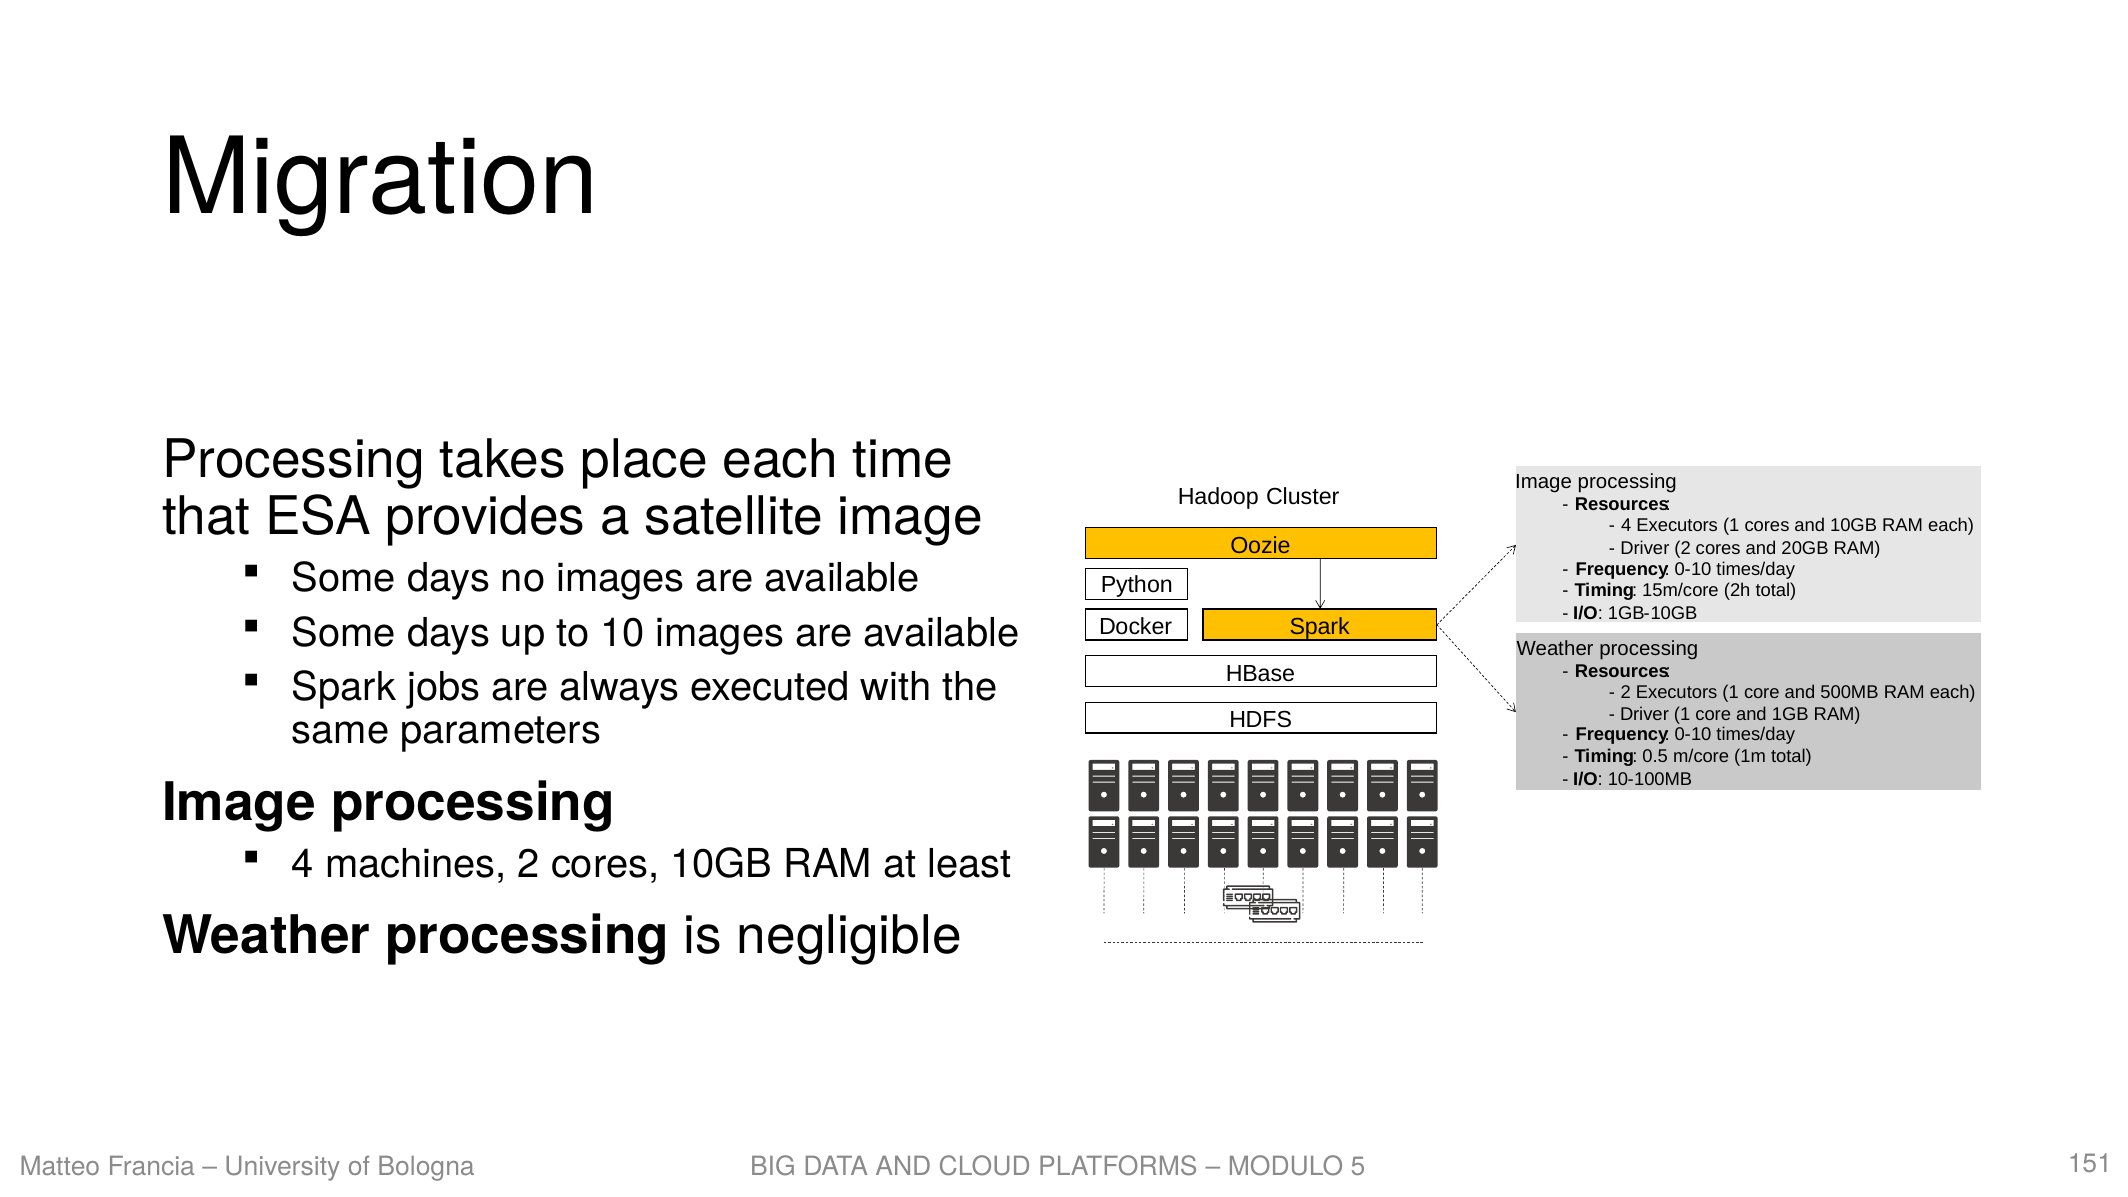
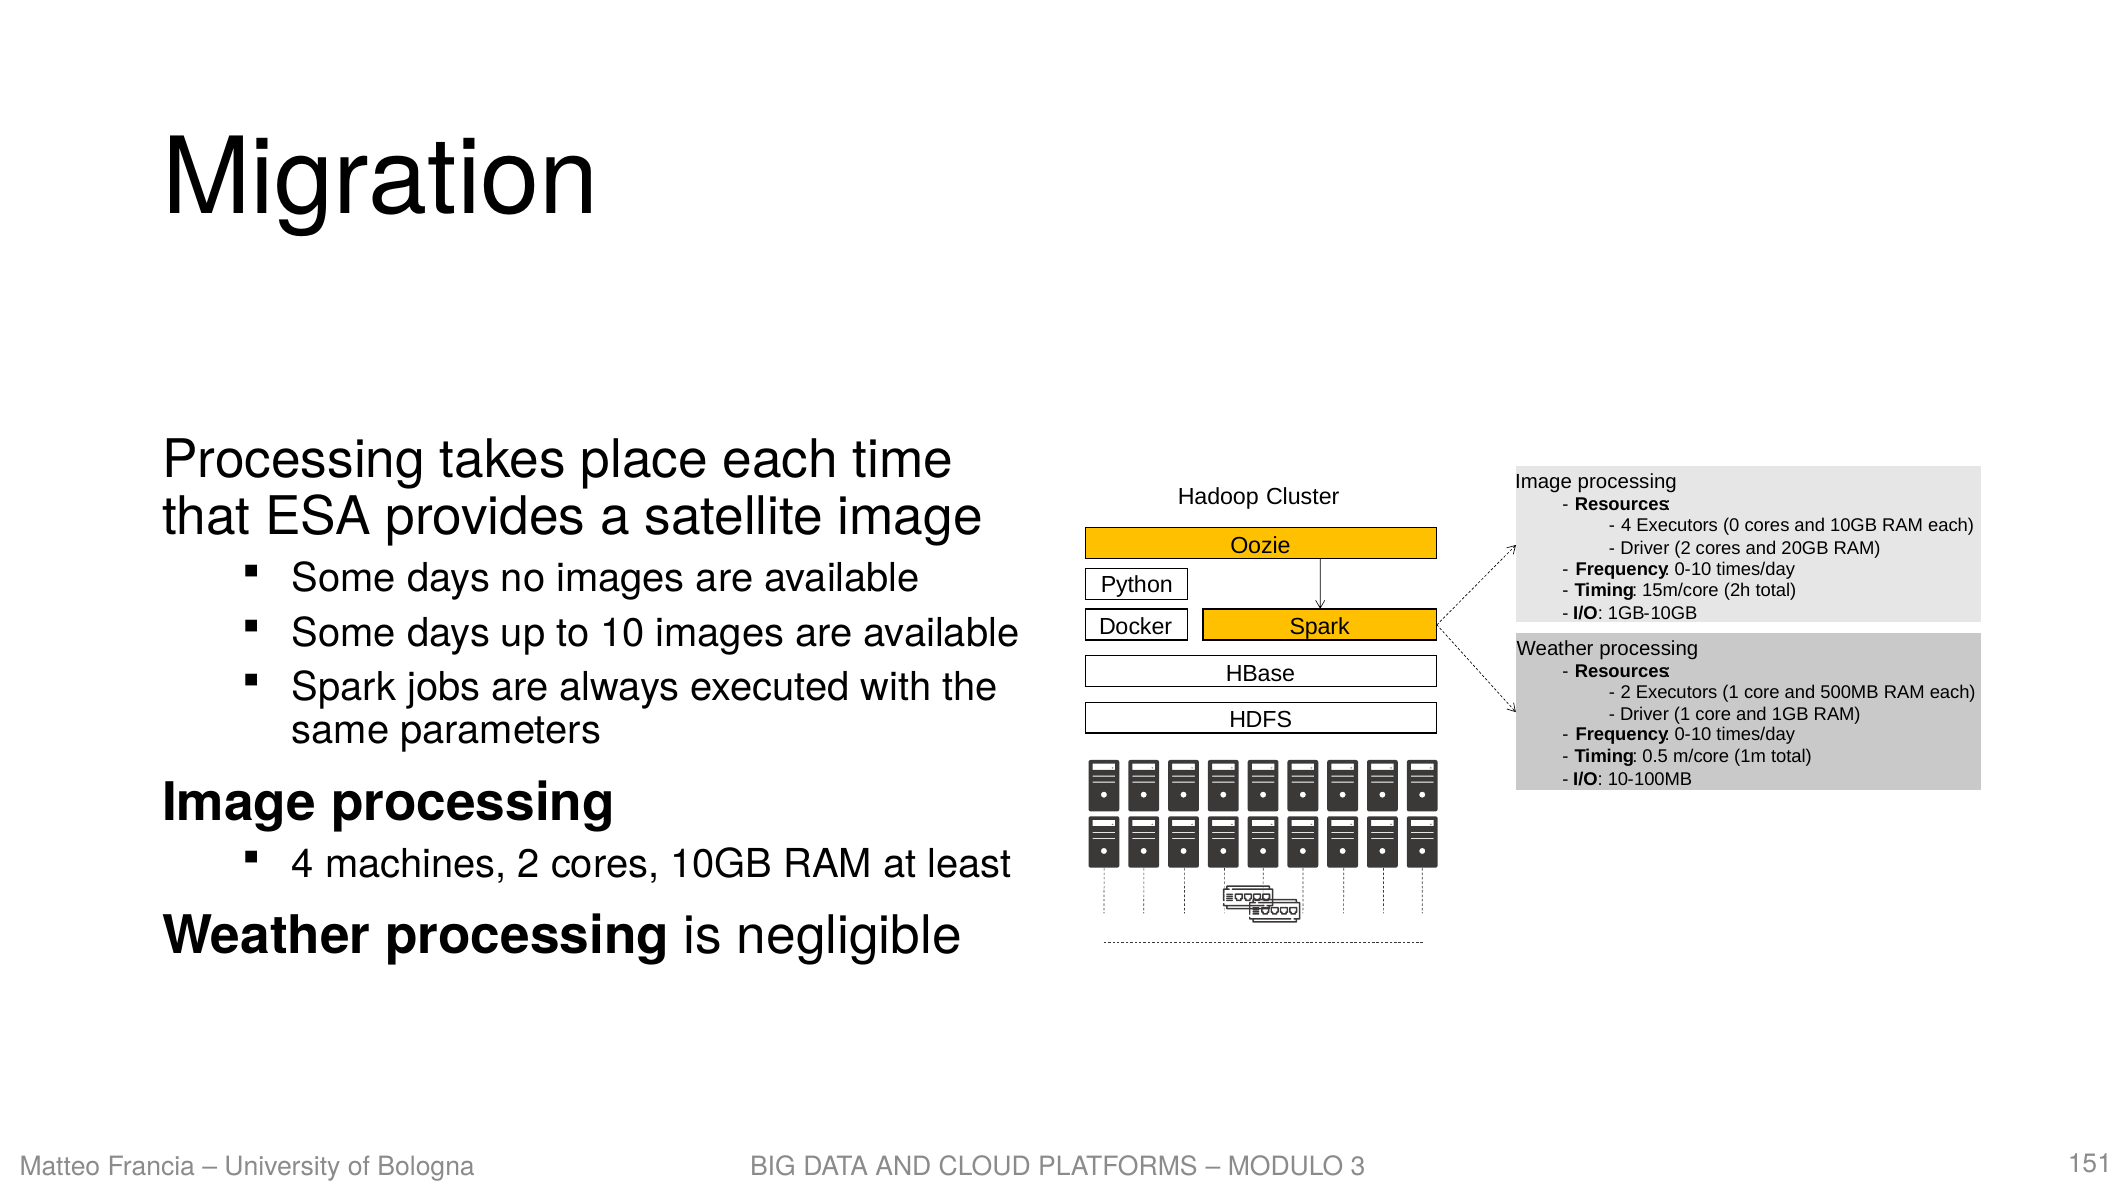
4 Executors 1: 1 -> 0
5: 5 -> 3
